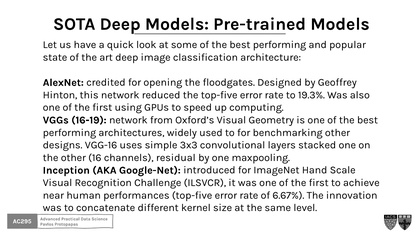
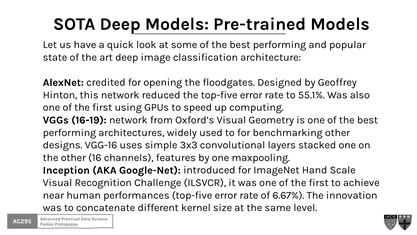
19.3%: 19.3% -> 55.1%
residual: residual -> features
